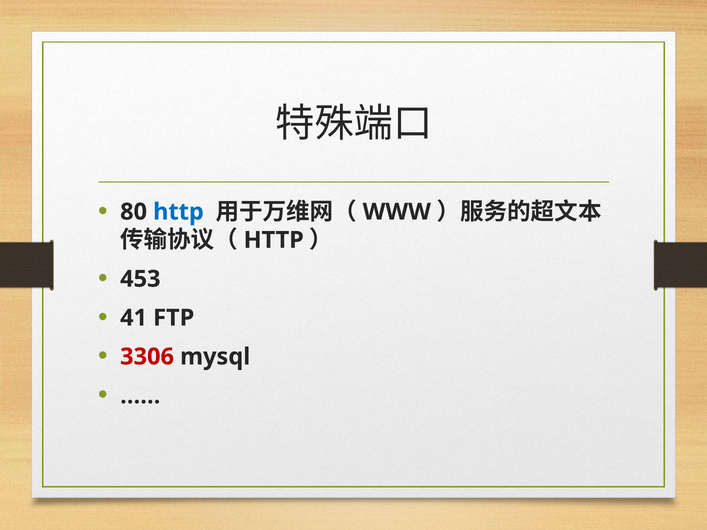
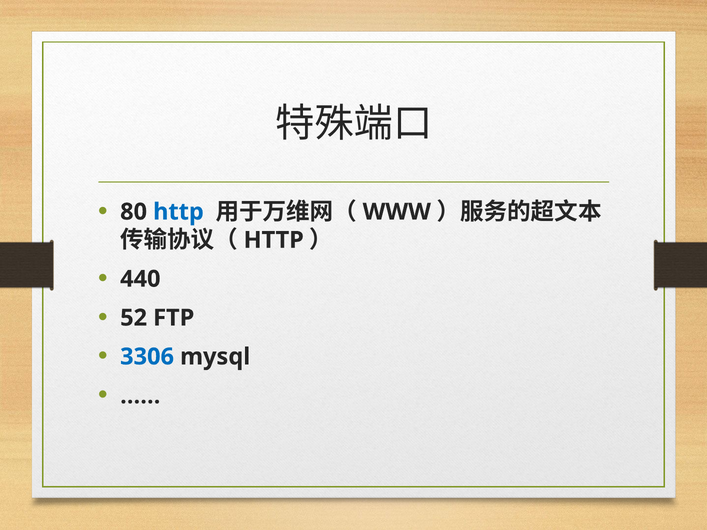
453: 453 -> 440
41: 41 -> 52
3306 colour: red -> blue
